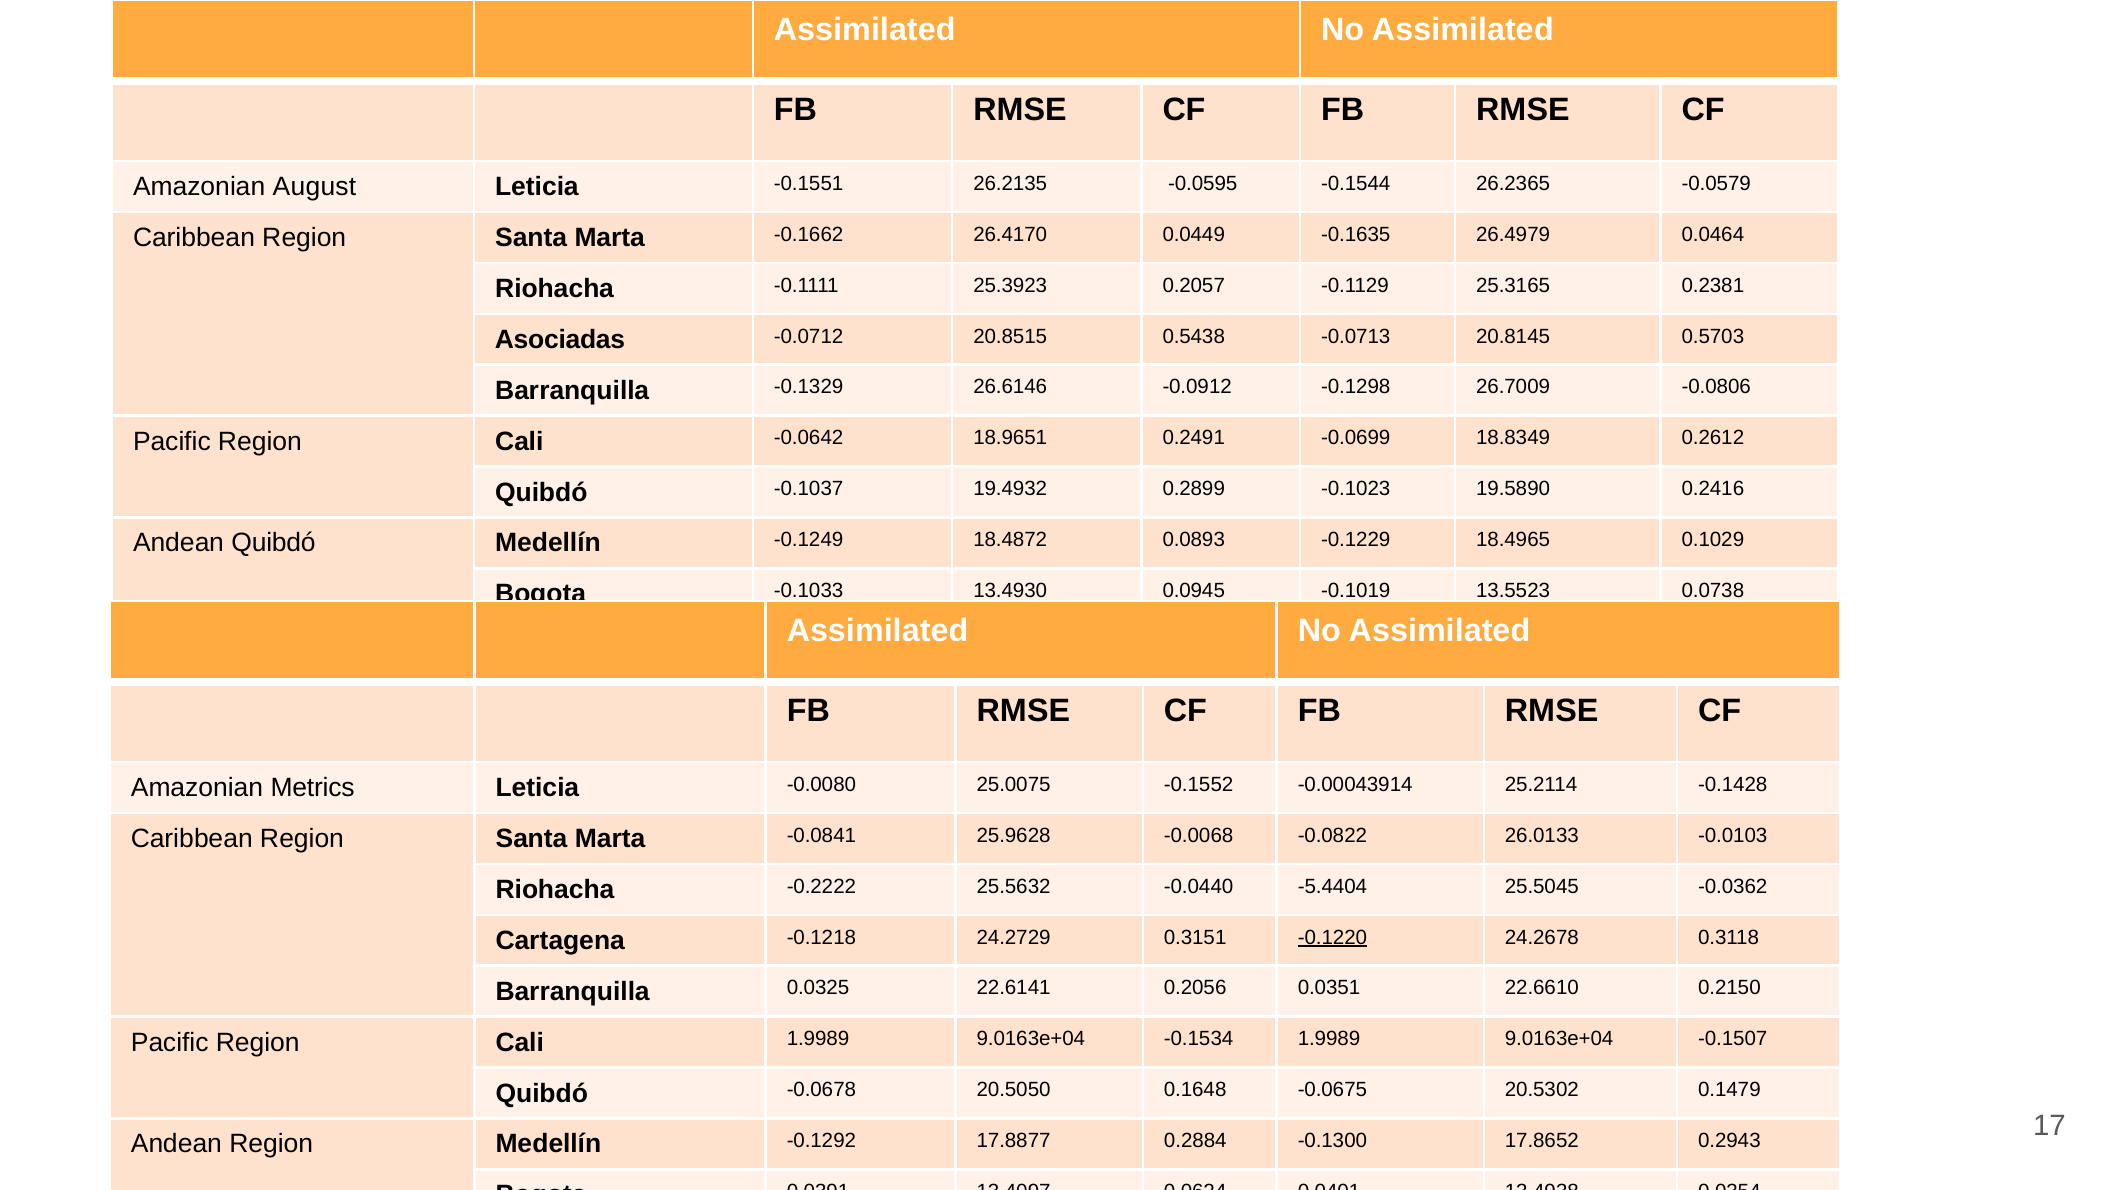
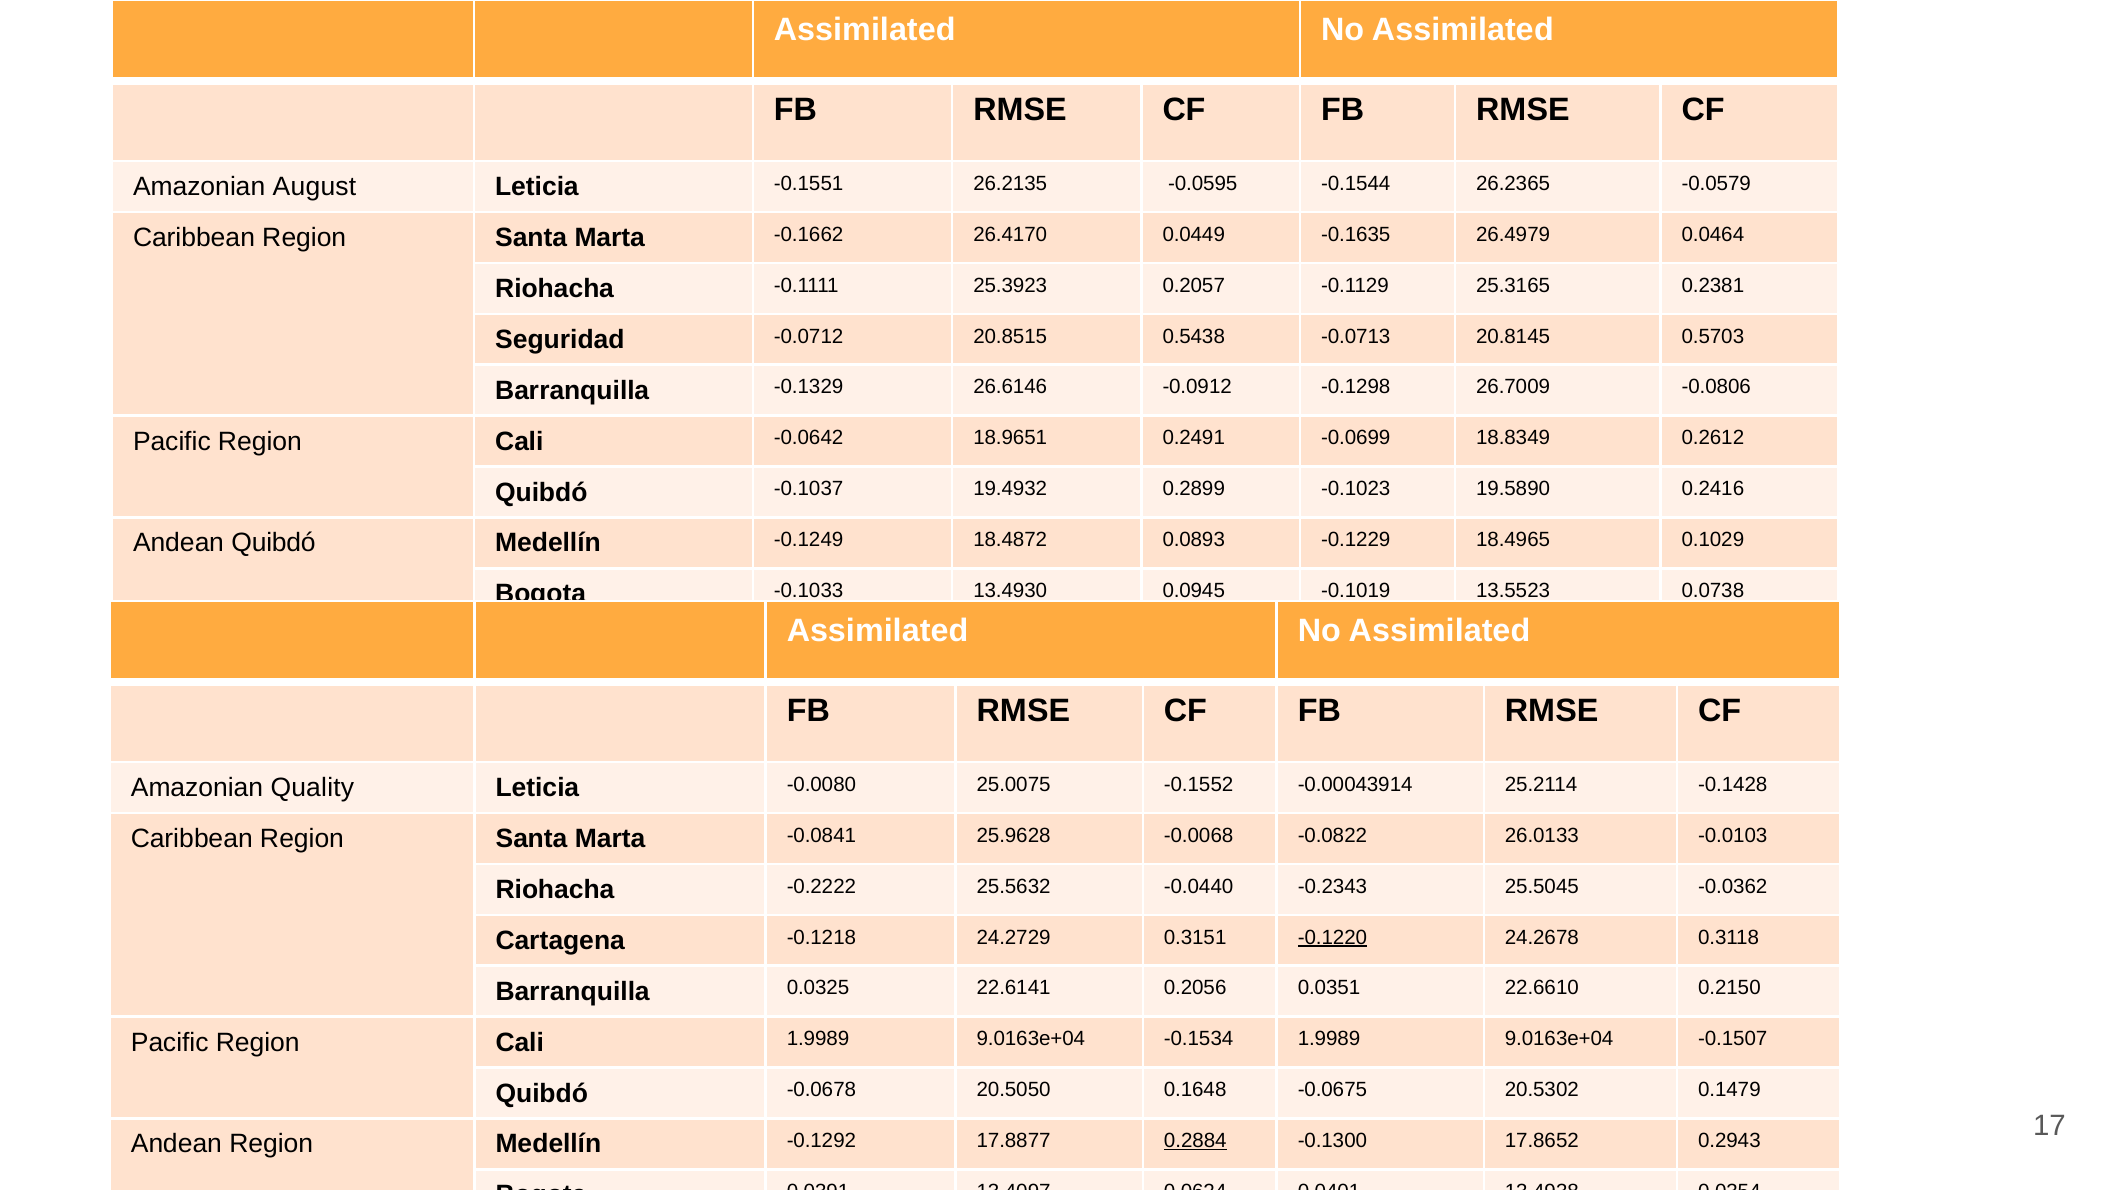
Asociadas: Asociadas -> Seguridad
Metrics: Metrics -> Quality
-5.4404: -5.4404 -> -0.2343
0.2884 underline: none -> present
